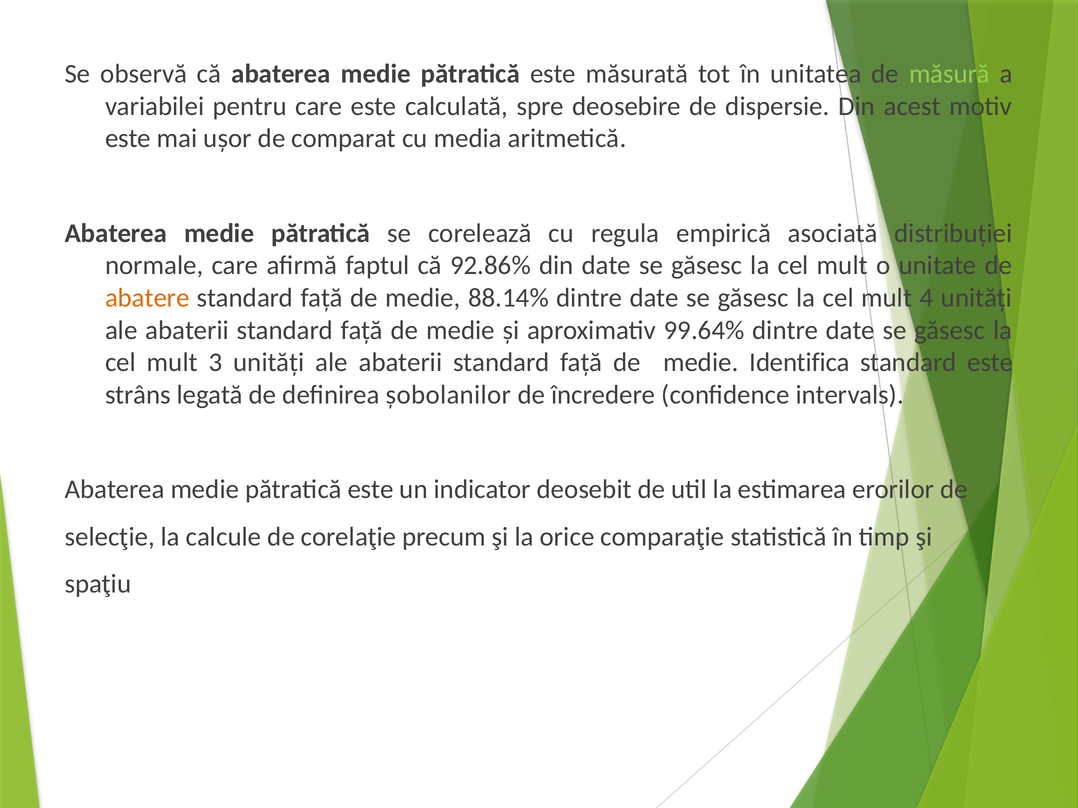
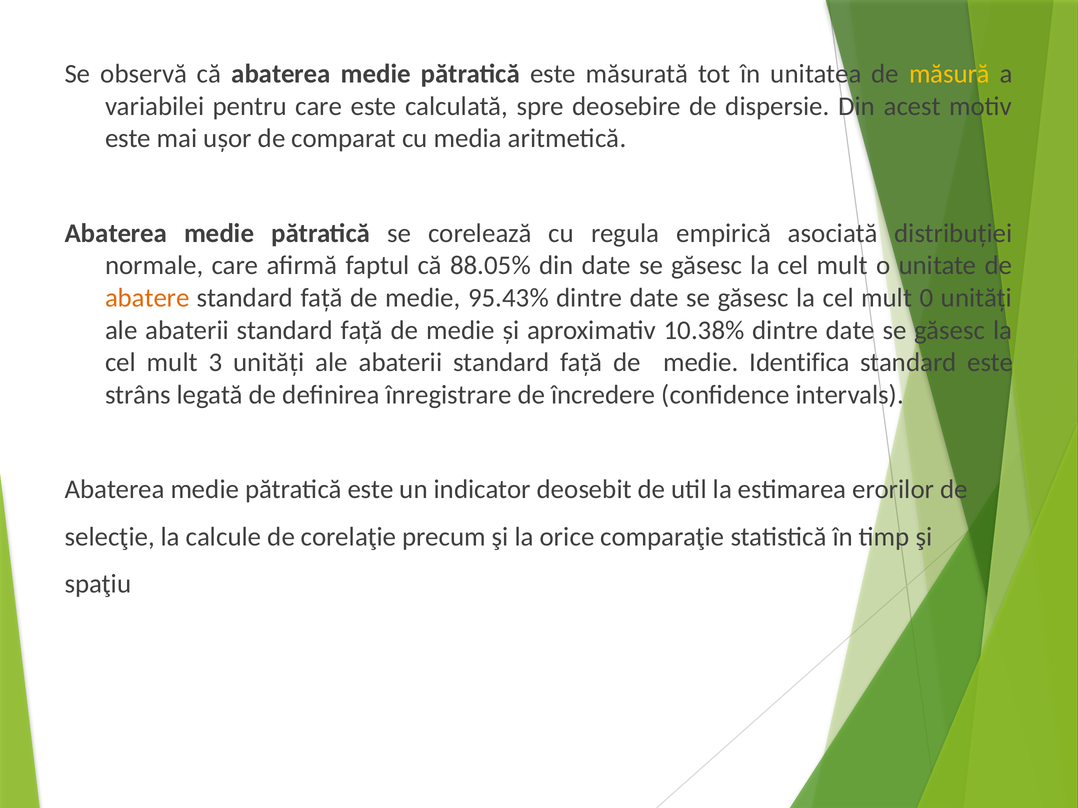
măsură colour: light green -> yellow
92.86%: 92.86% -> 88.05%
88.14%: 88.14% -> 95.43%
4: 4 -> 0
99.64%: 99.64% -> 10.38%
șobolanilor: șobolanilor -> înregistrare
